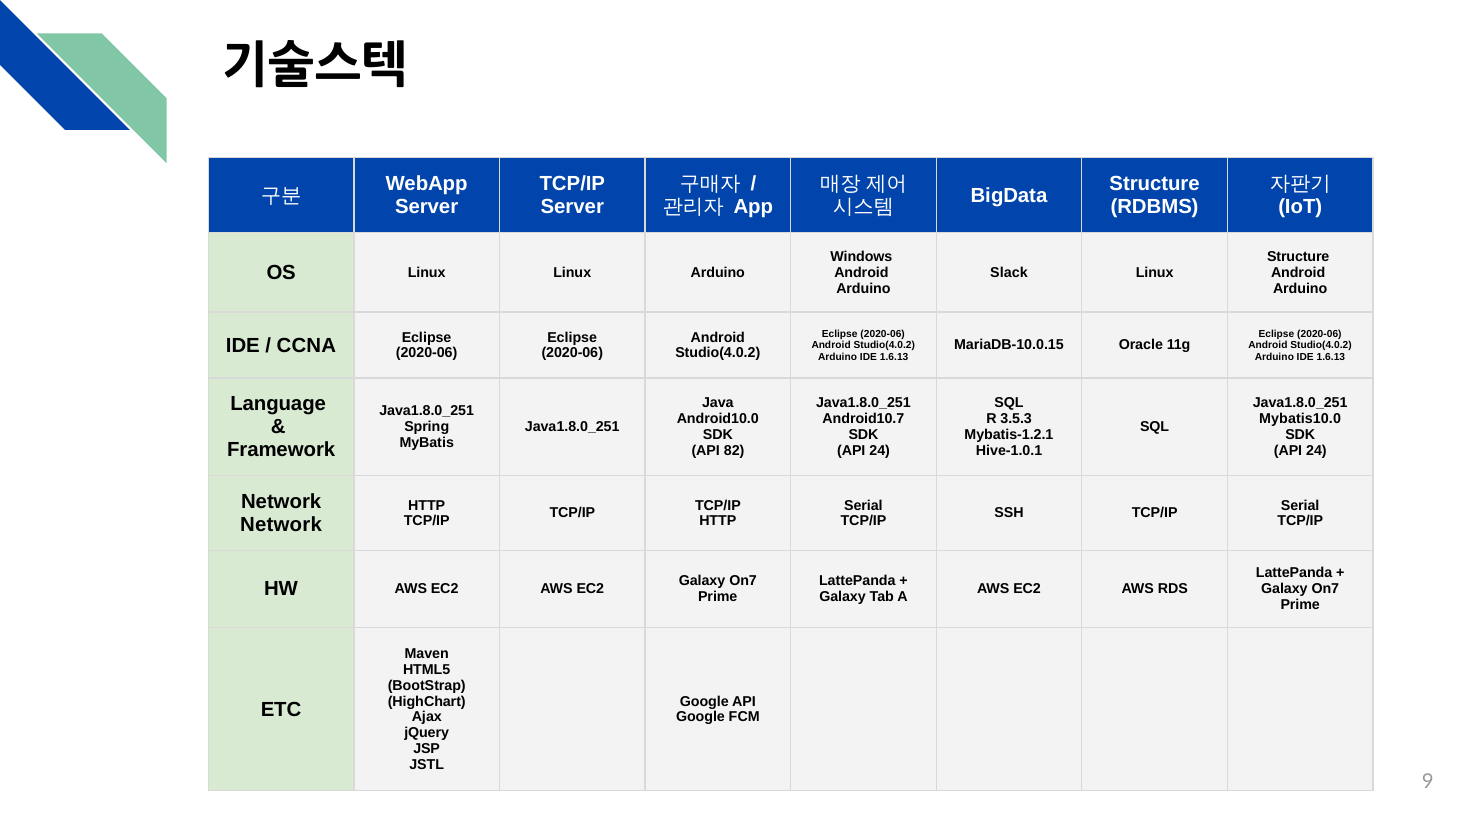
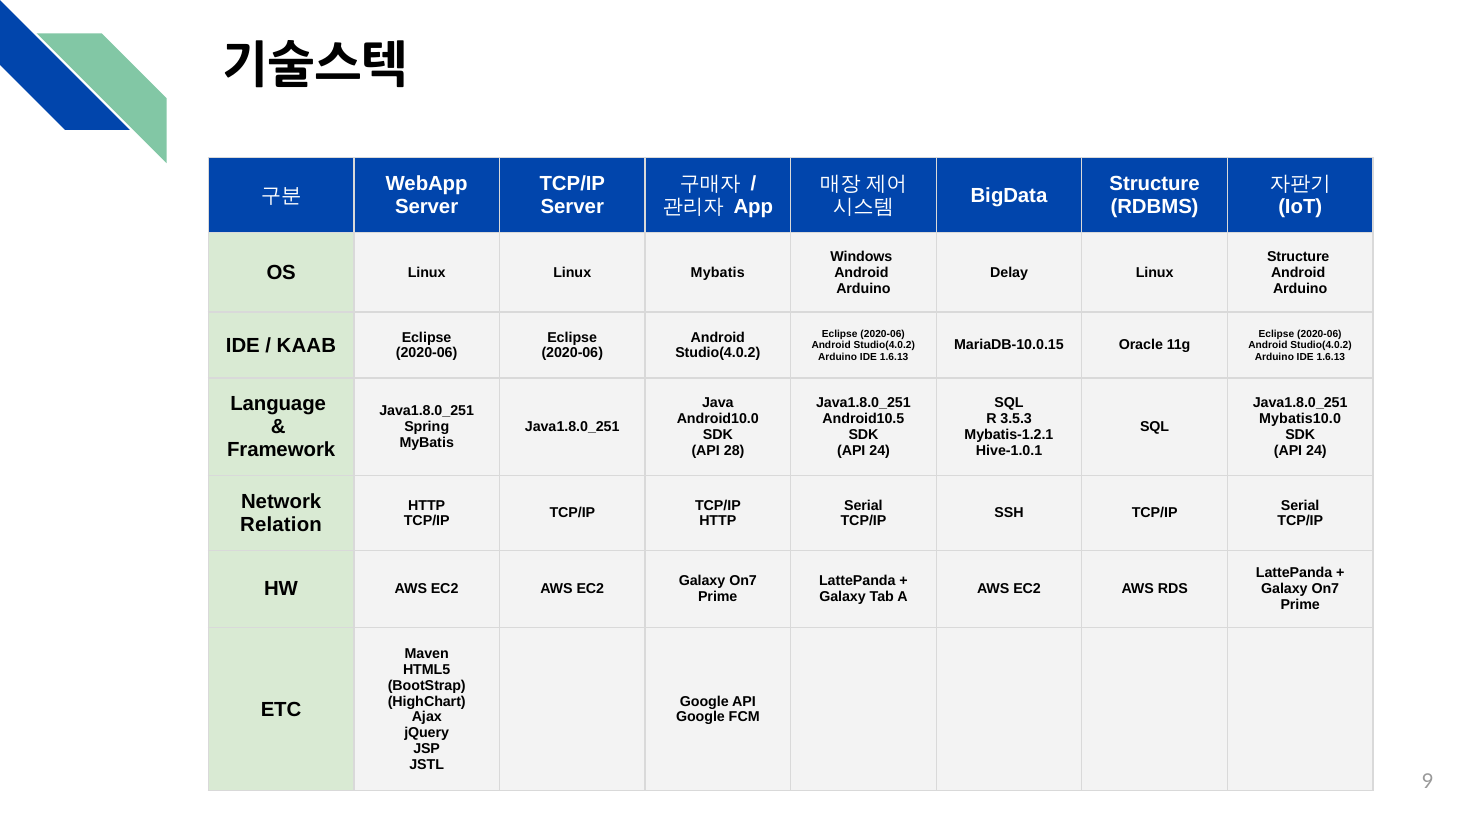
Linux Arduino: Arduino -> Mybatis
Slack: Slack -> Delay
CCNA: CCNA -> KAAB
Android10.7: Android10.7 -> Android10.5
82: 82 -> 28
Network at (281, 524): Network -> Relation
